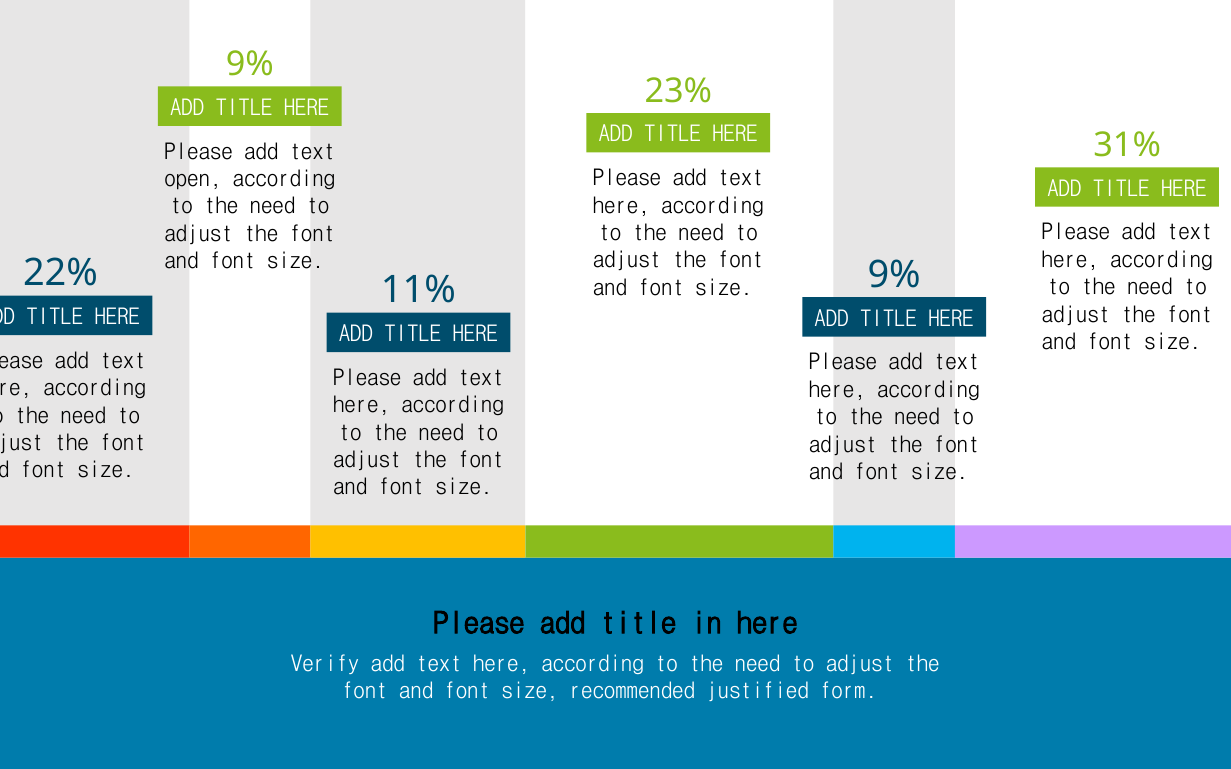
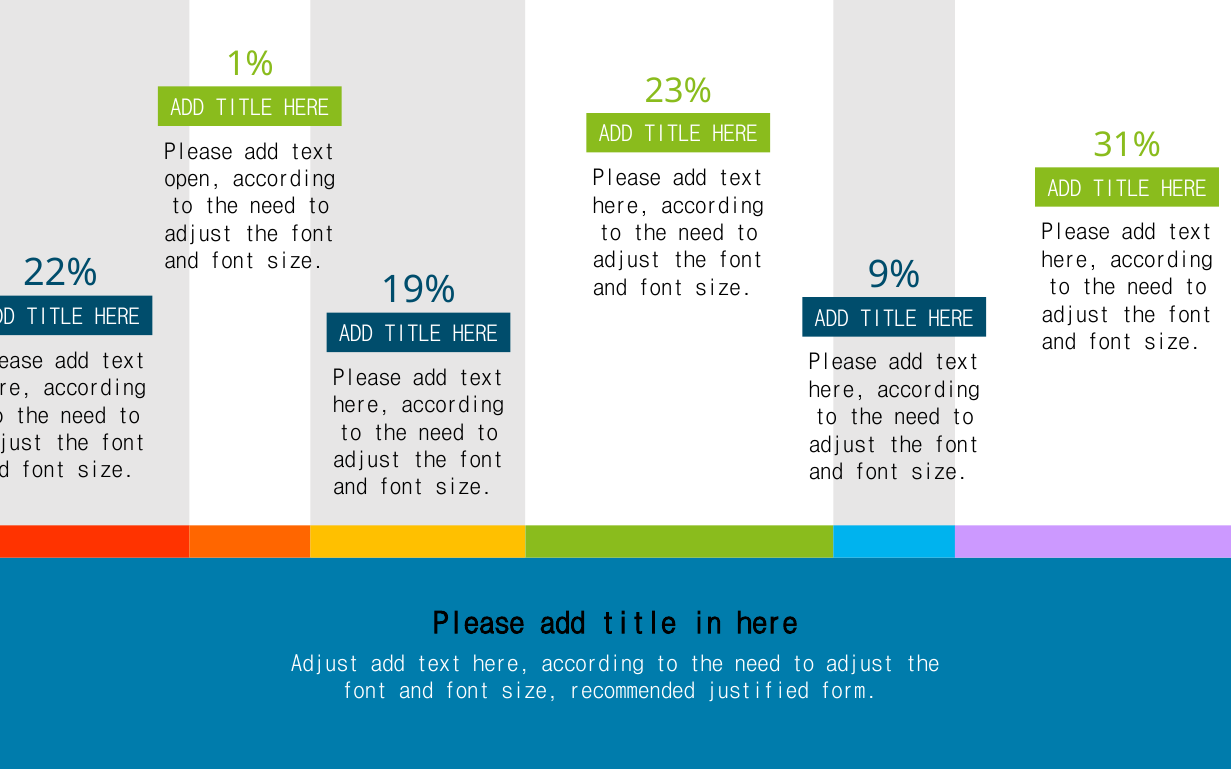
9% at (250, 65): 9% -> 1%
11%: 11% -> 19%
Verify at (325, 664): Verify -> Adjust
